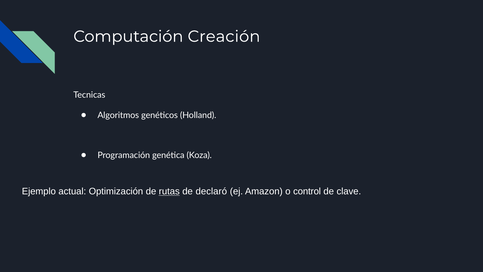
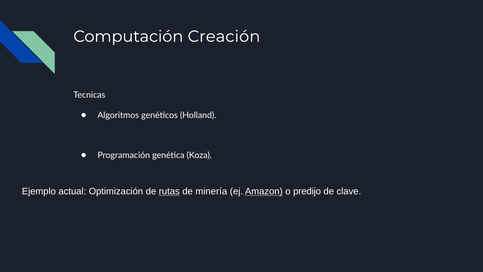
declaró: declaró -> minería
Amazon underline: none -> present
control: control -> predijo
